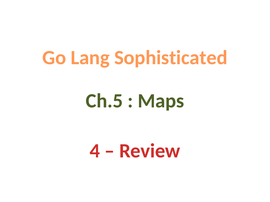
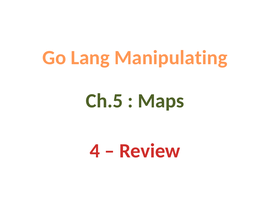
Sophisticated: Sophisticated -> Manipulating
